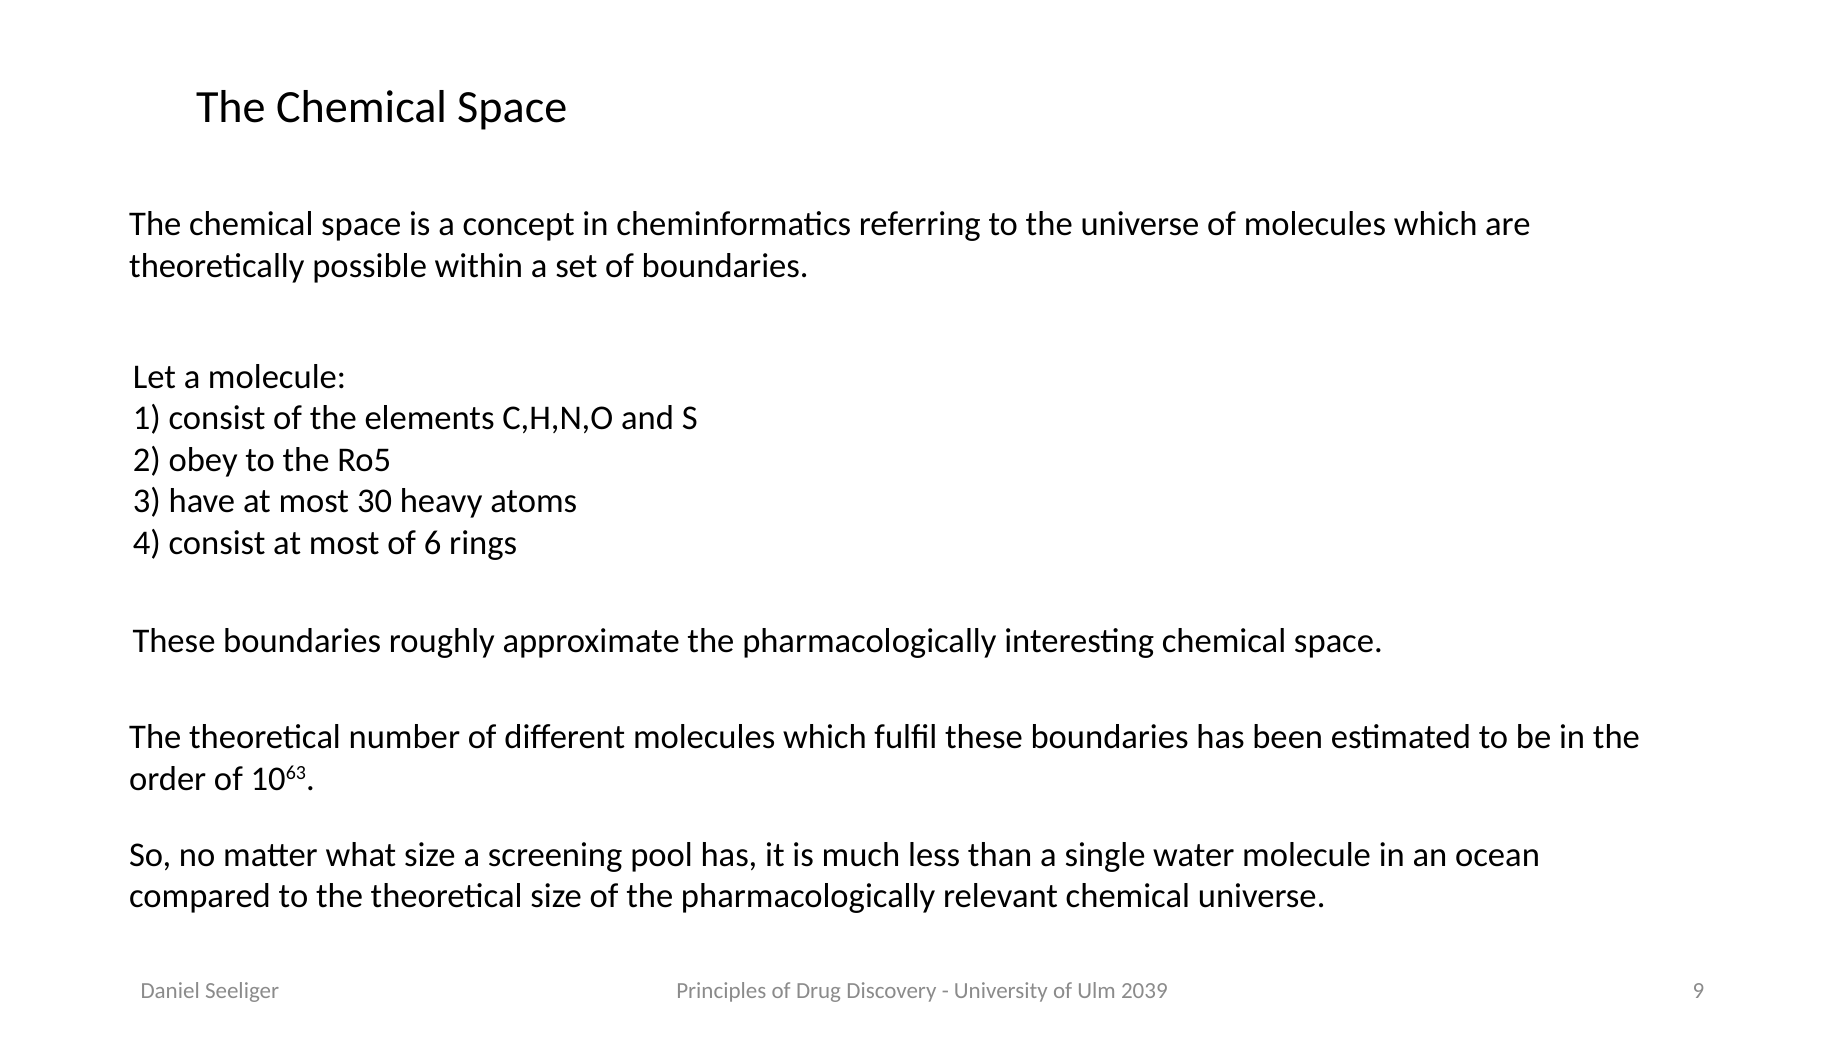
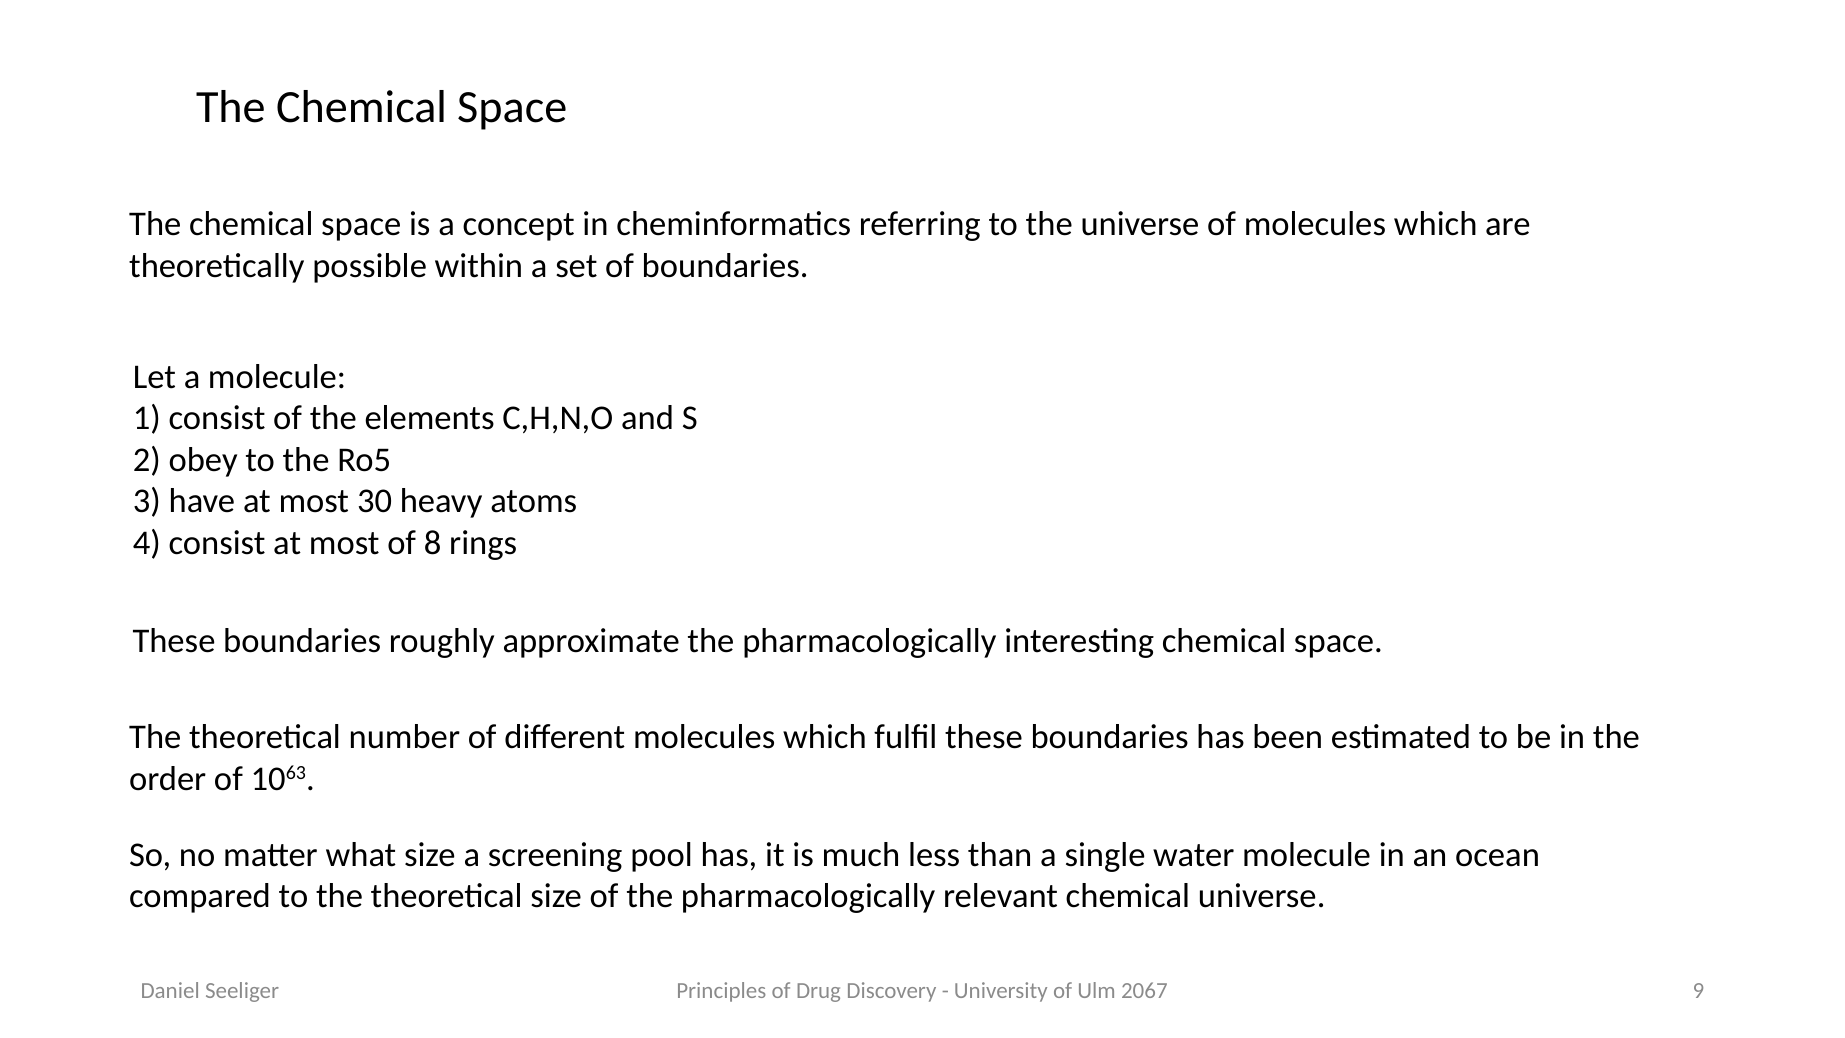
6: 6 -> 8
2039: 2039 -> 2067
